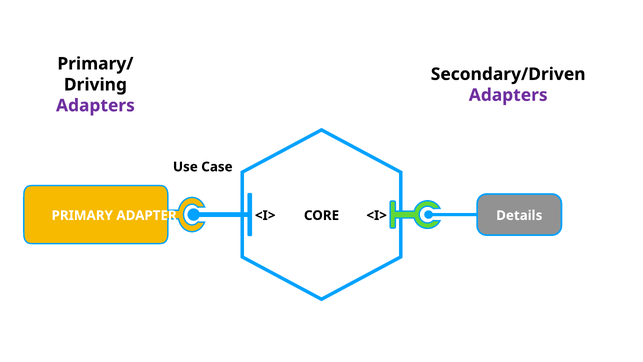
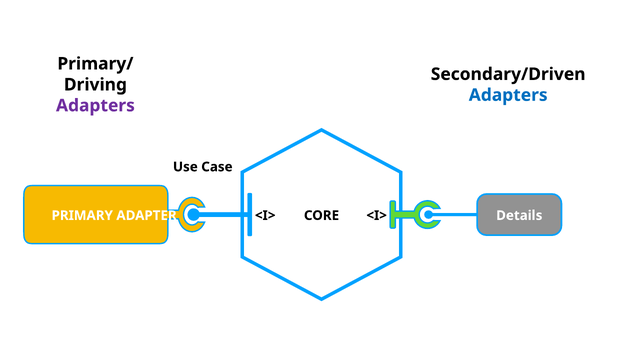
Adapters at (508, 95) colour: purple -> blue
